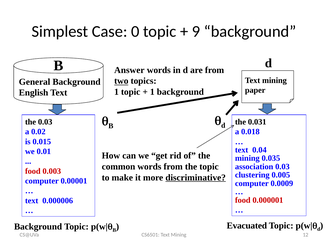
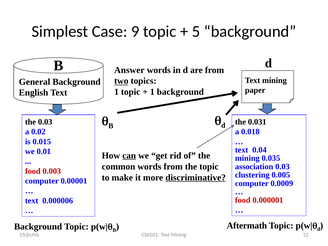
0: 0 -> 9
9: 9 -> 5
can underline: none -> present
Evacuated: Evacuated -> Aftermath
